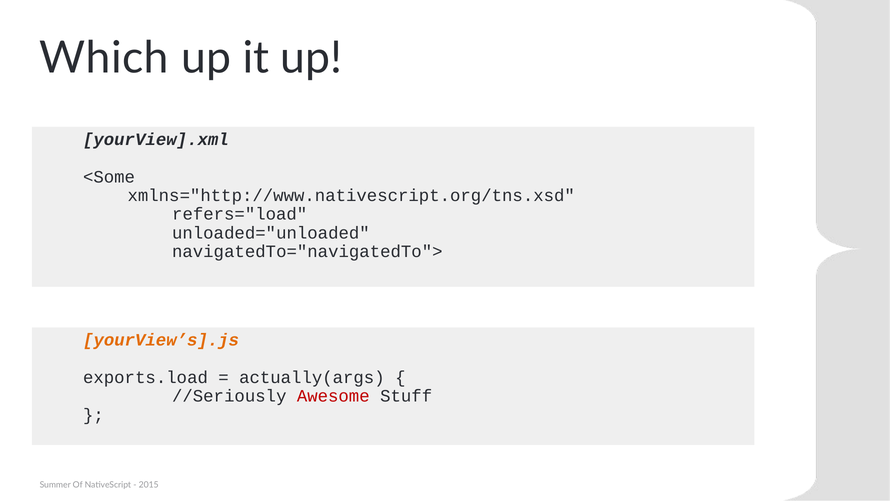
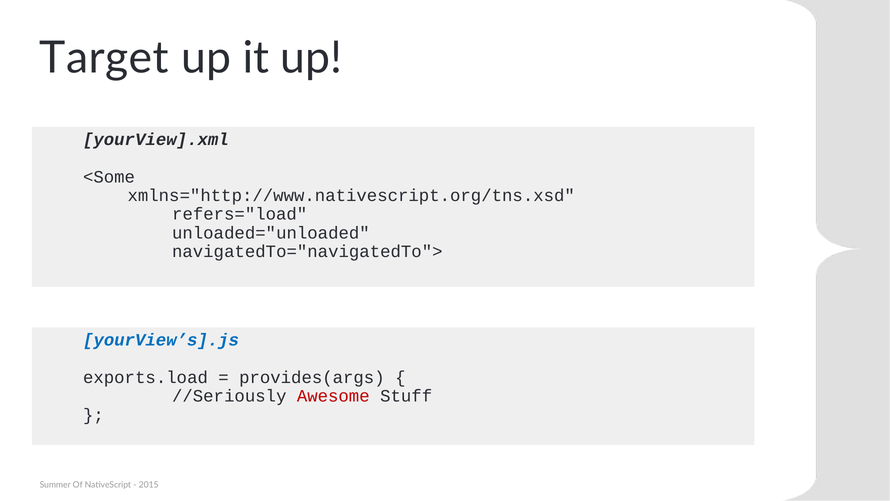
Which: Which -> Target
yourView’s].js colour: orange -> blue
actually(args: actually(args -> provides(args
